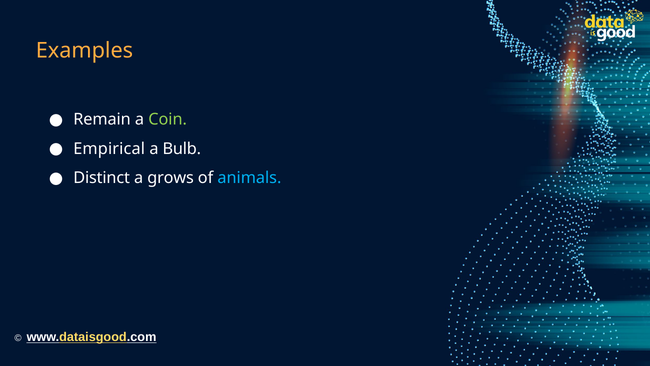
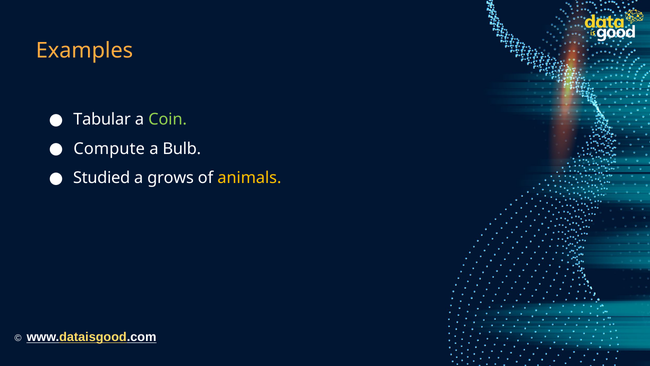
Remain: Remain -> Tabular
Empirical: Empirical -> Compute
Distinct: Distinct -> Studied
animals colour: light blue -> yellow
